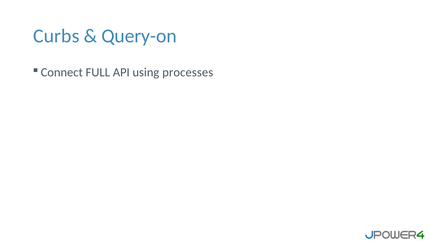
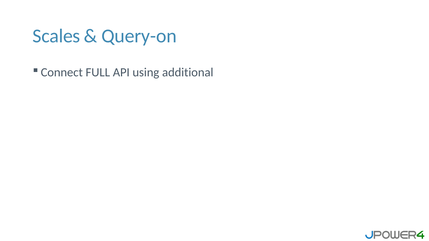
Curbs: Curbs -> Scales
processes: processes -> additional
